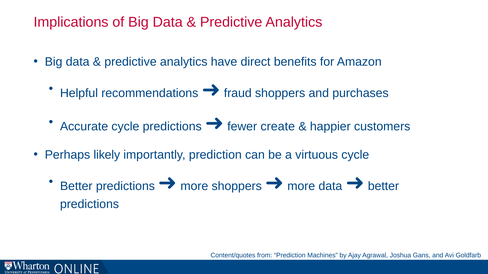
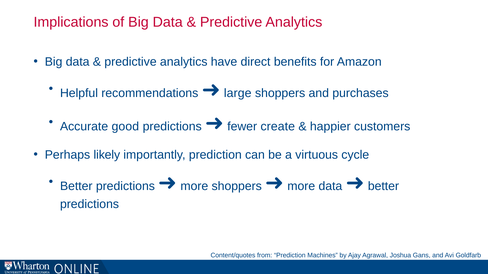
fraud: fraud -> large
Accurate cycle: cycle -> good
